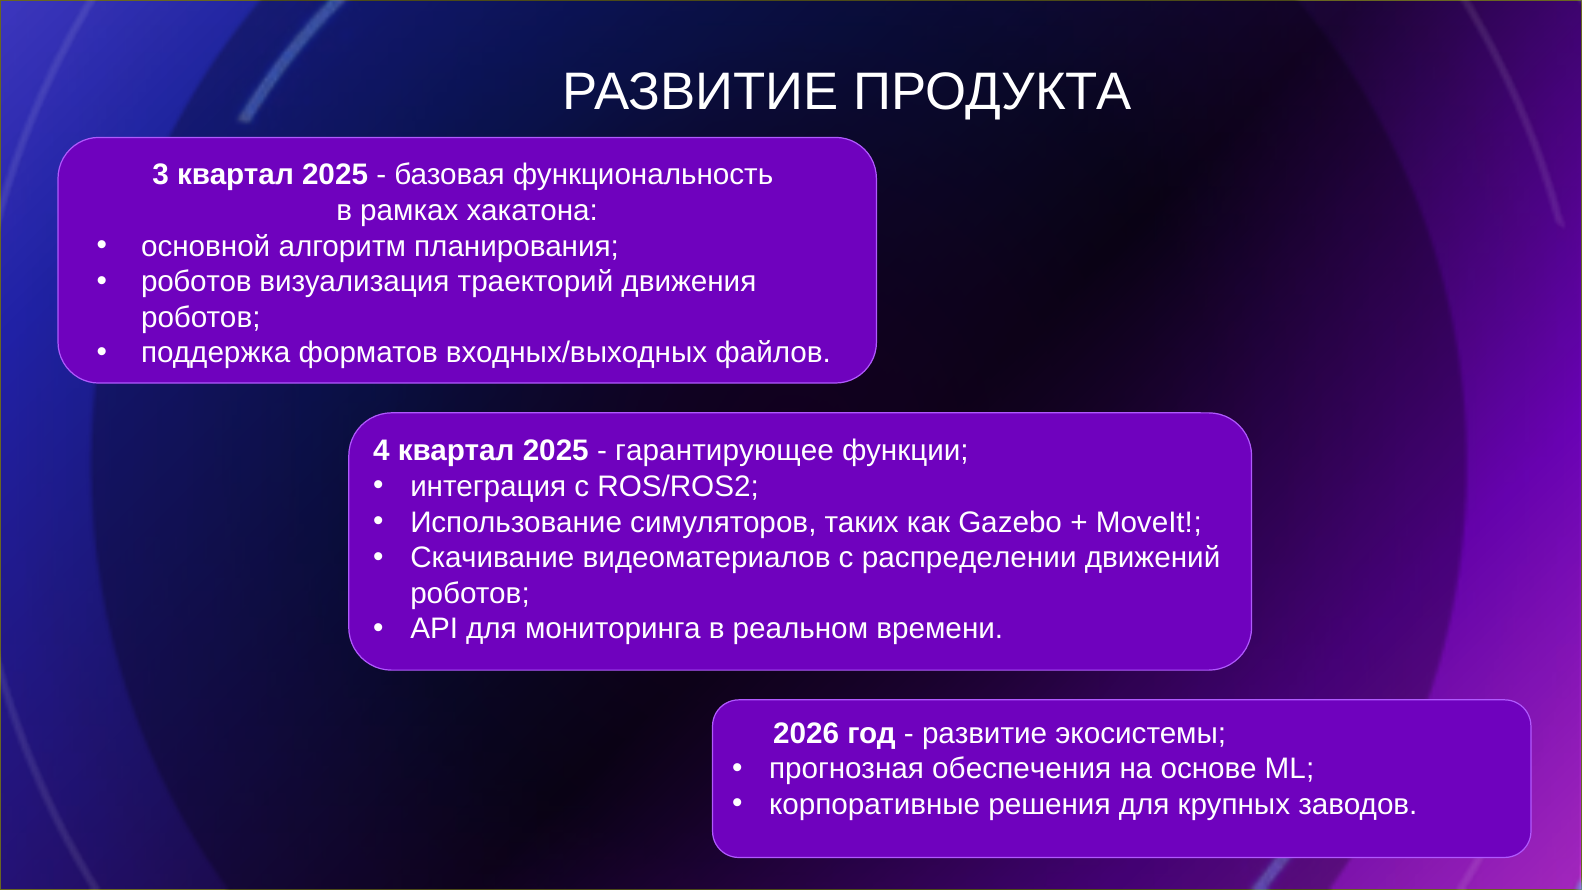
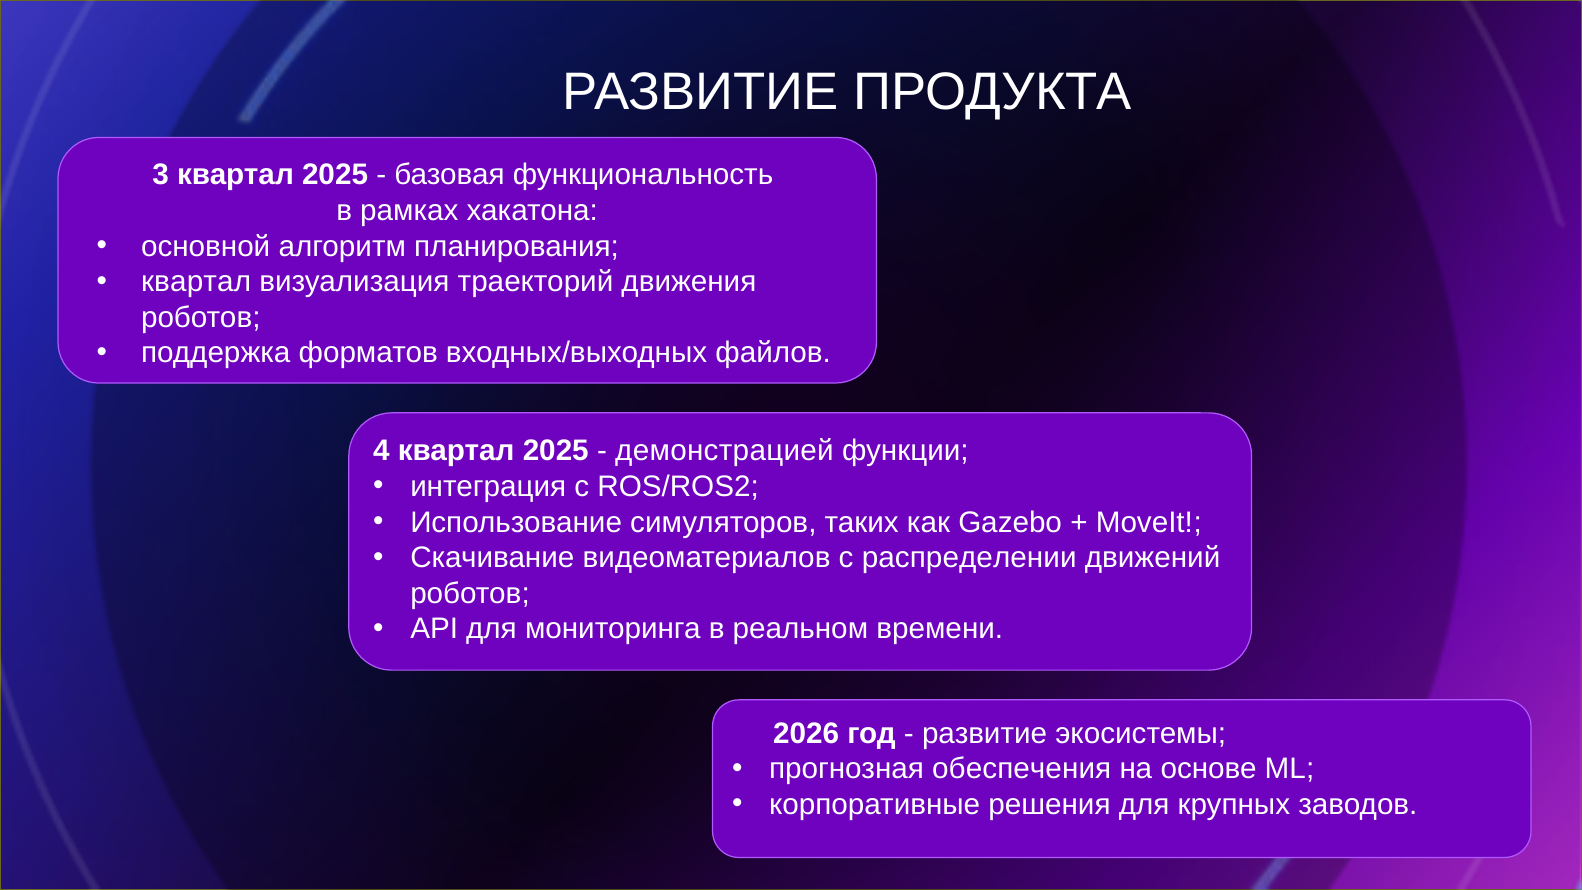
роботов at (196, 282): роботов -> квартал
гарантирующее: гарантирующее -> демонстрацией
